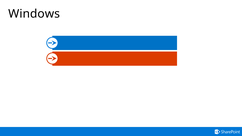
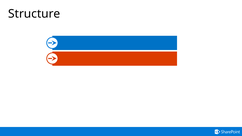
Windows: Windows -> Structure
